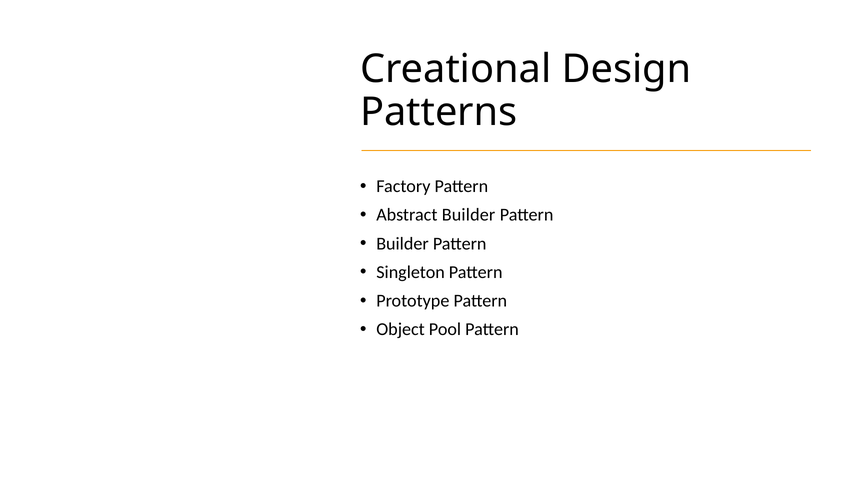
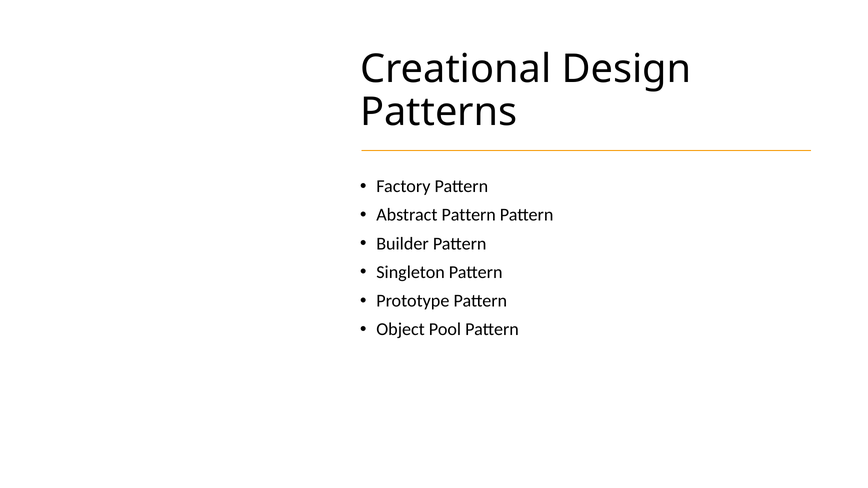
Abstract Builder: Builder -> Pattern
